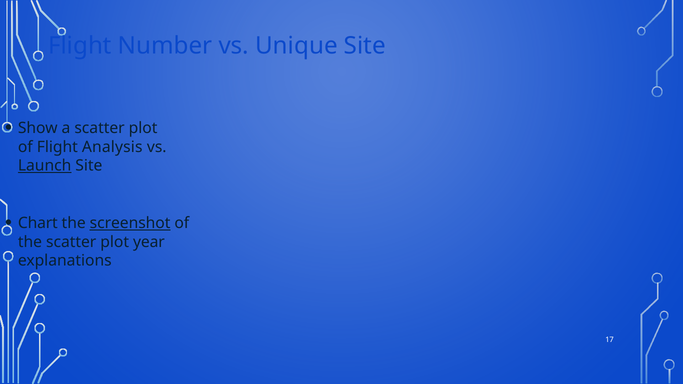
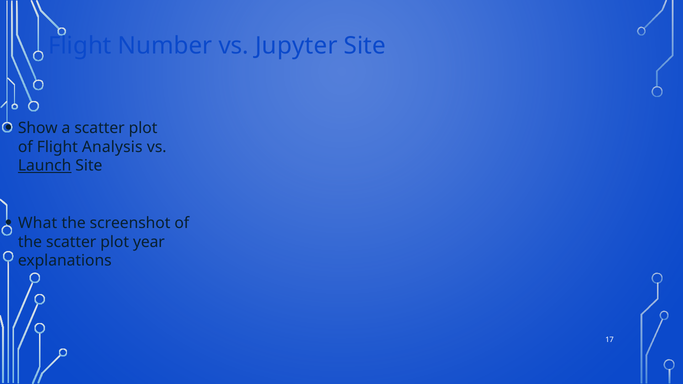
Unique: Unique -> Jupyter
Chart: Chart -> What
screenshot underline: present -> none
